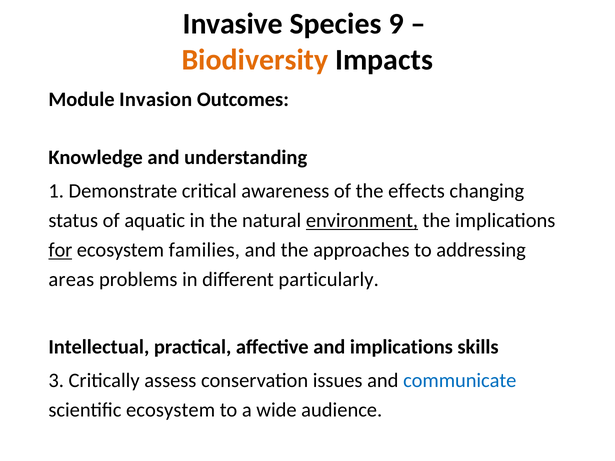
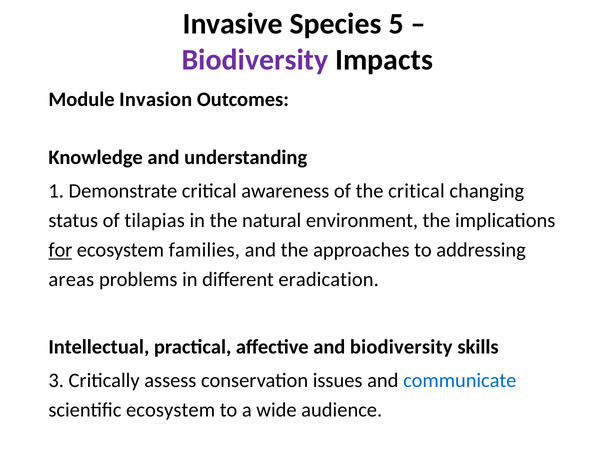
9: 9 -> 5
Biodiversity at (255, 60) colour: orange -> purple
the effects: effects -> critical
aquatic: aquatic -> tilapias
environment underline: present -> none
particularly: particularly -> eradication
and implications: implications -> biodiversity
